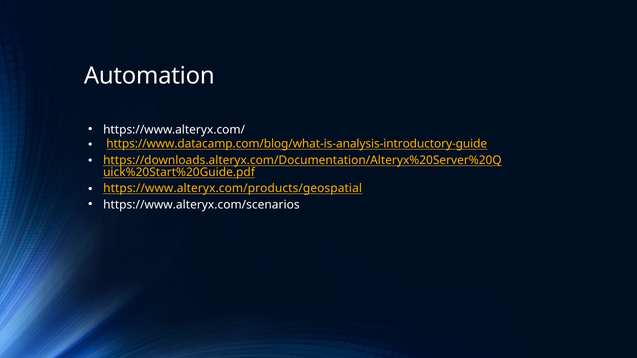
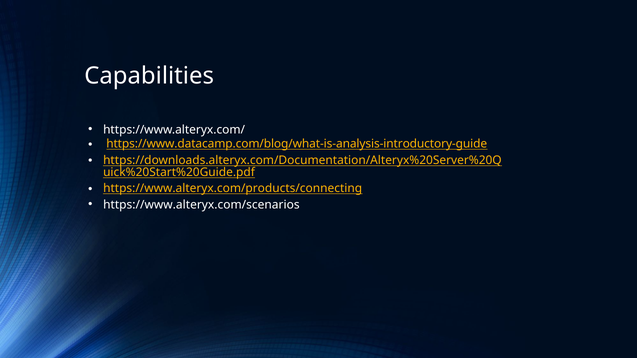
Automation: Automation -> Capabilities
https://www.alteryx.com/products/geospatial: https://www.alteryx.com/products/geospatial -> https://www.alteryx.com/products/connecting
